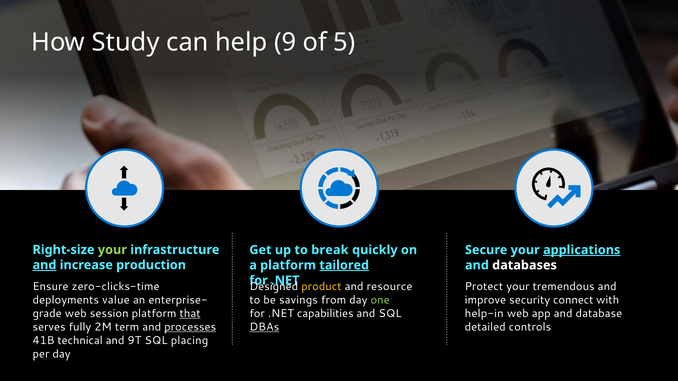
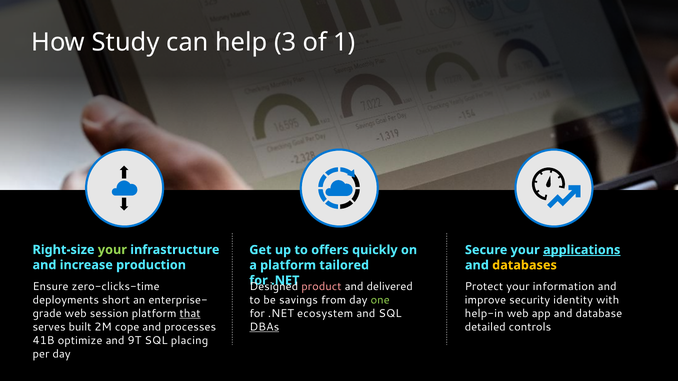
9: 9 -> 3
5: 5 -> 1
break: break -> offers
and at (44, 265) underline: present -> none
tailored underline: present -> none
databases colour: white -> yellow
product colour: yellow -> pink
resource: resource -> delivered
tremendous: tremendous -> information
value: value -> short
connect: connect -> identity
capabilities: capabilities -> ecosystem
fully: fully -> built
term: term -> cope
processes underline: present -> none
technical: technical -> optimize
